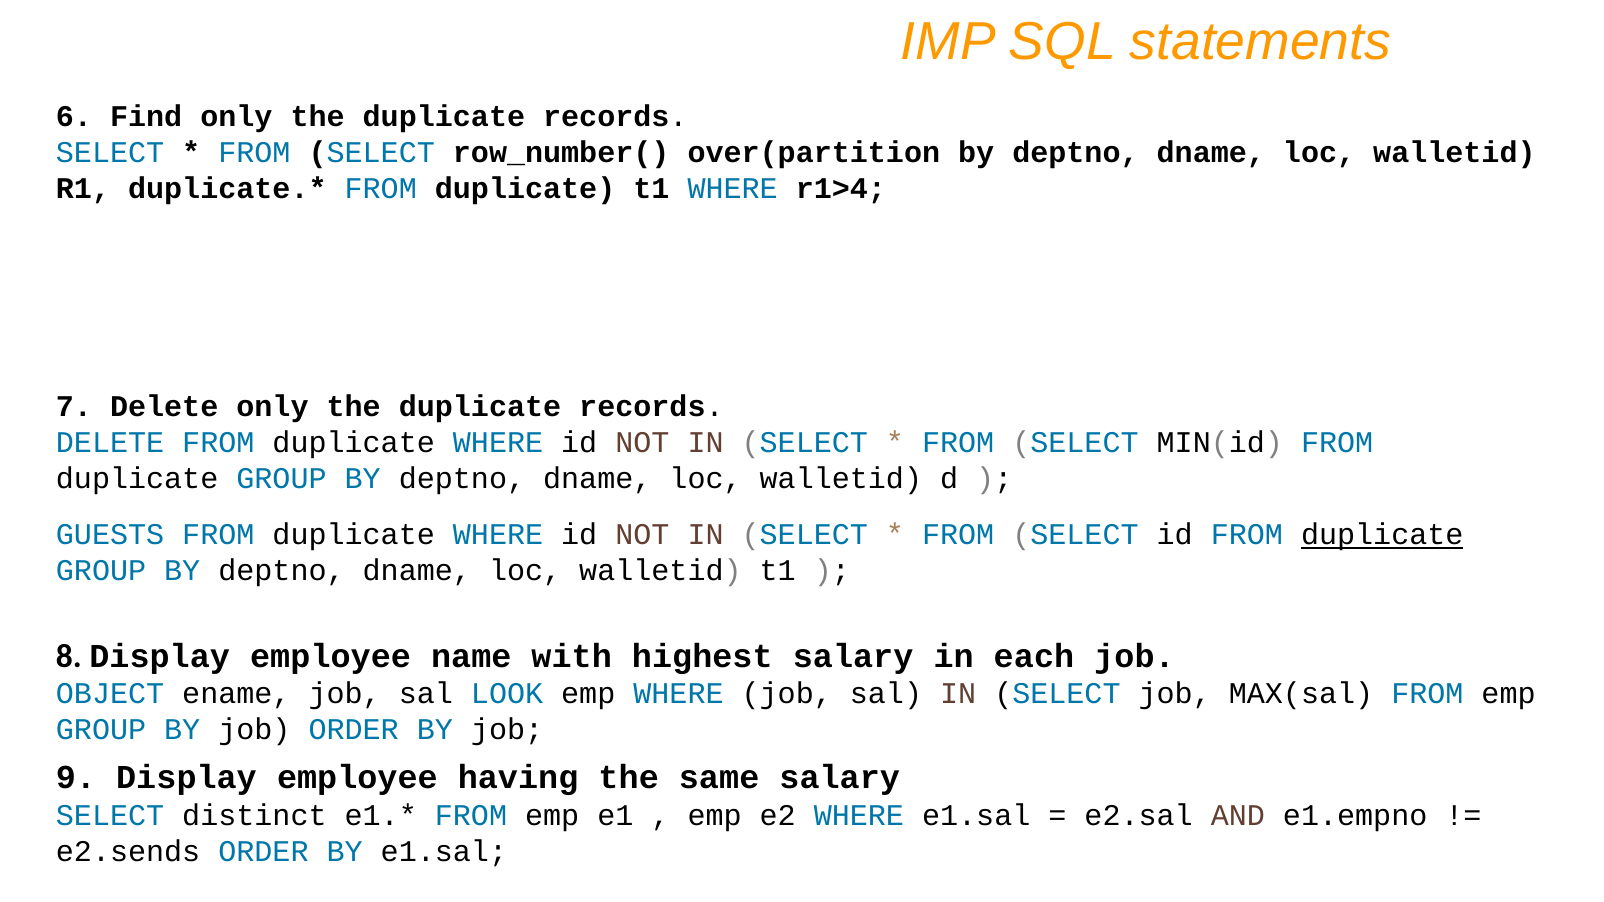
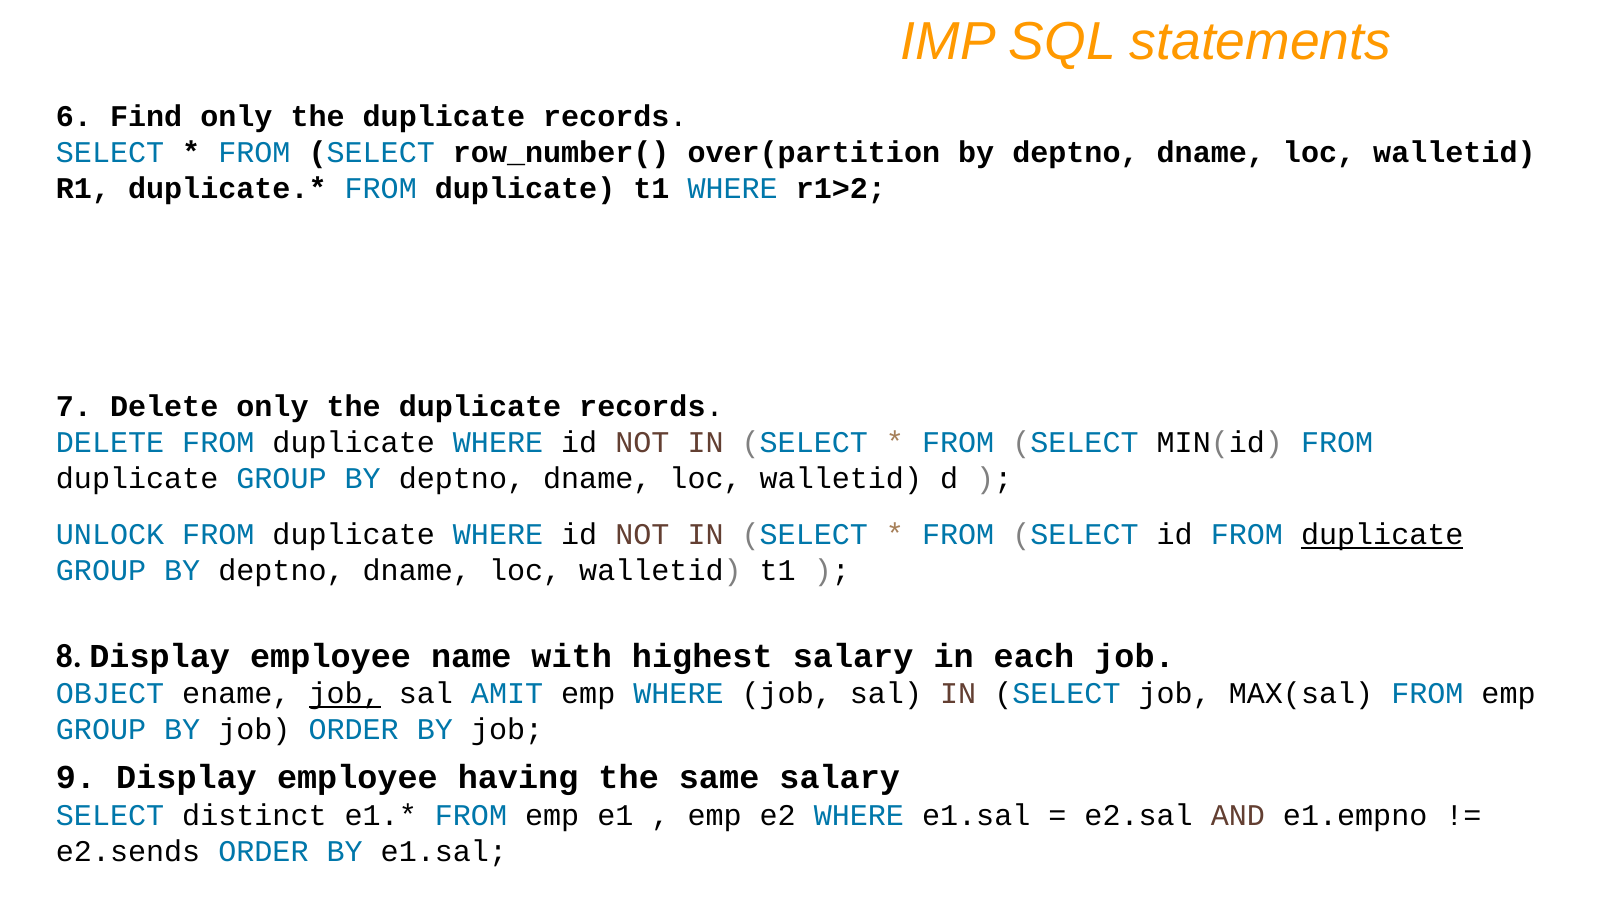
r1>4: r1>4 -> r1>2
GUESTS: GUESTS -> UNLOCK
job at (345, 694) underline: none -> present
LOOK: LOOK -> AMIT
